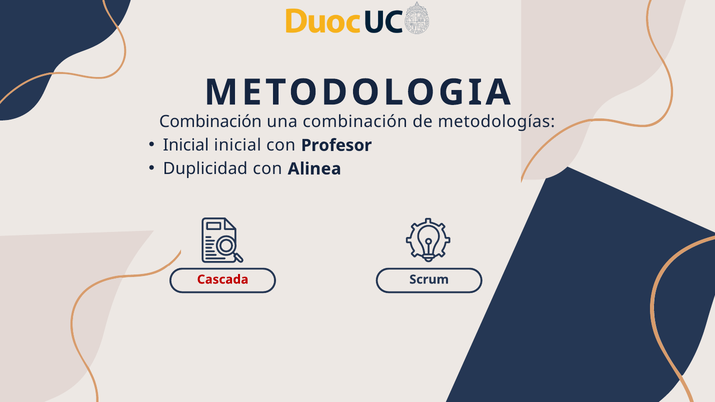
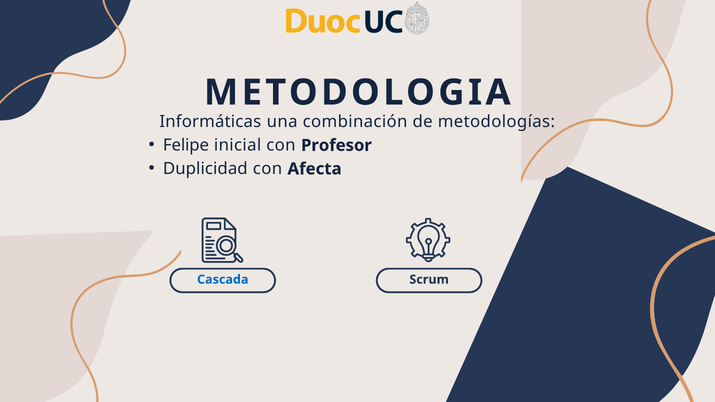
Combinación at (210, 122): Combinación -> Informáticas
Inicial at (186, 145): Inicial -> Felipe
Alinea: Alinea -> Afecta
Cascada colour: red -> blue
